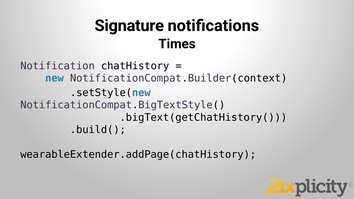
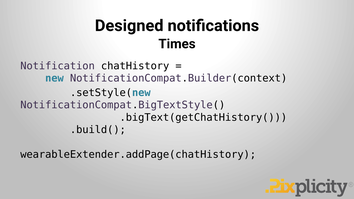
Signature: Signature -> Designed
